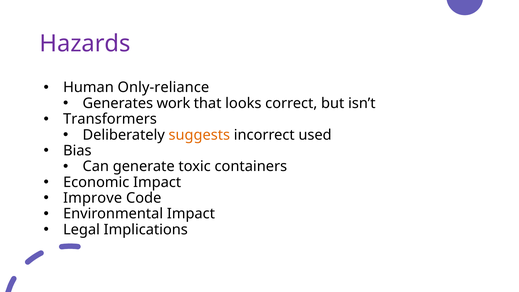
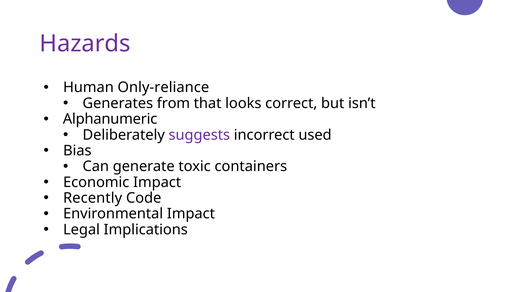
work: work -> from
Transformers: Transformers -> Alphanumeric
suggests colour: orange -> purple
Improve: Improve -> Recently
